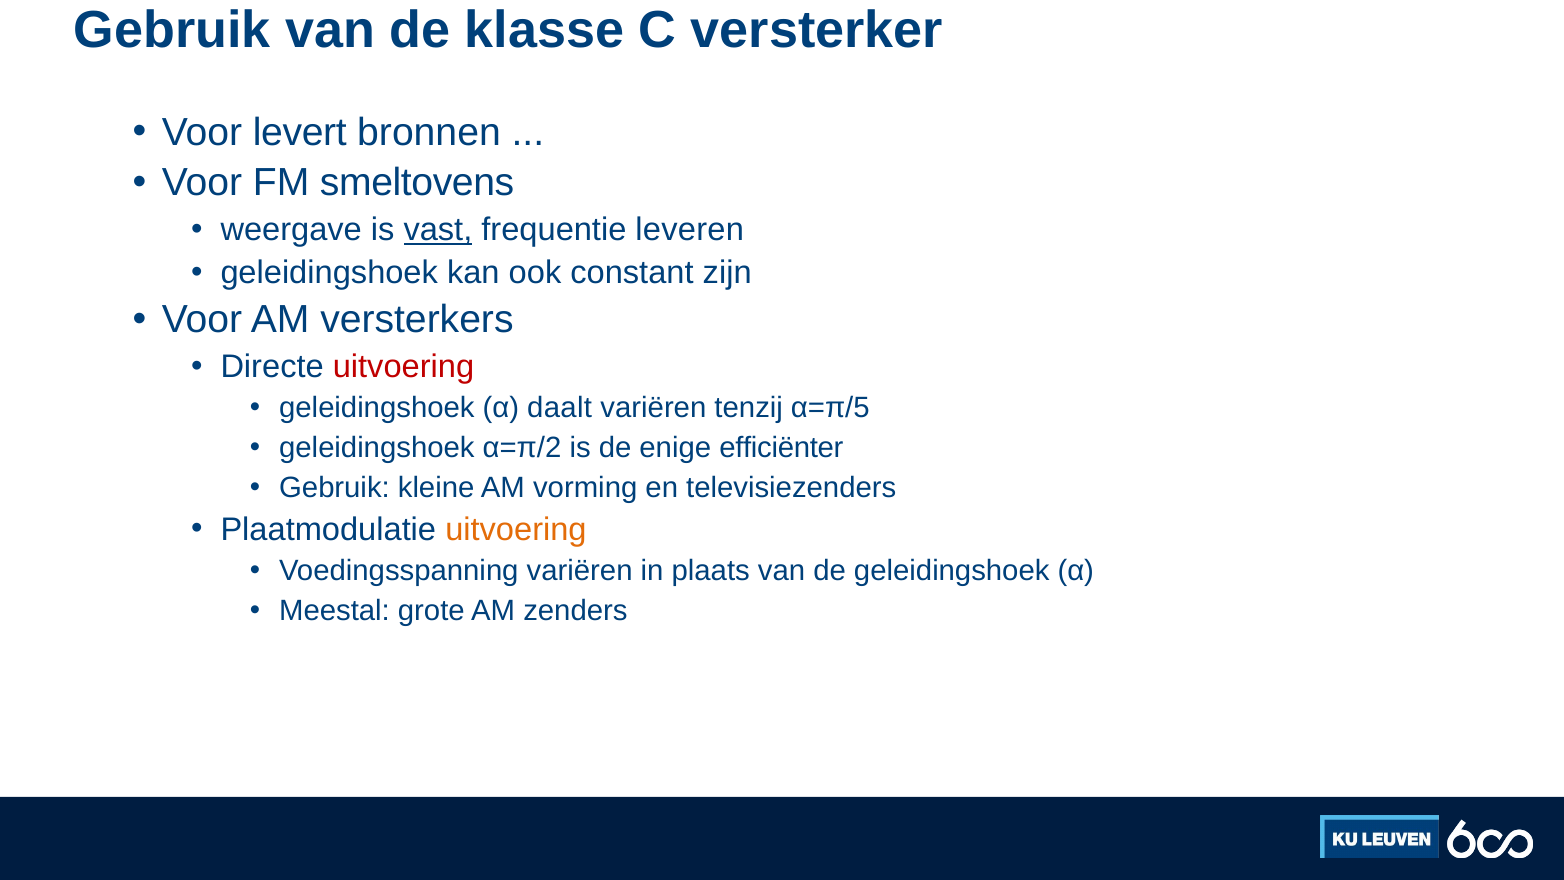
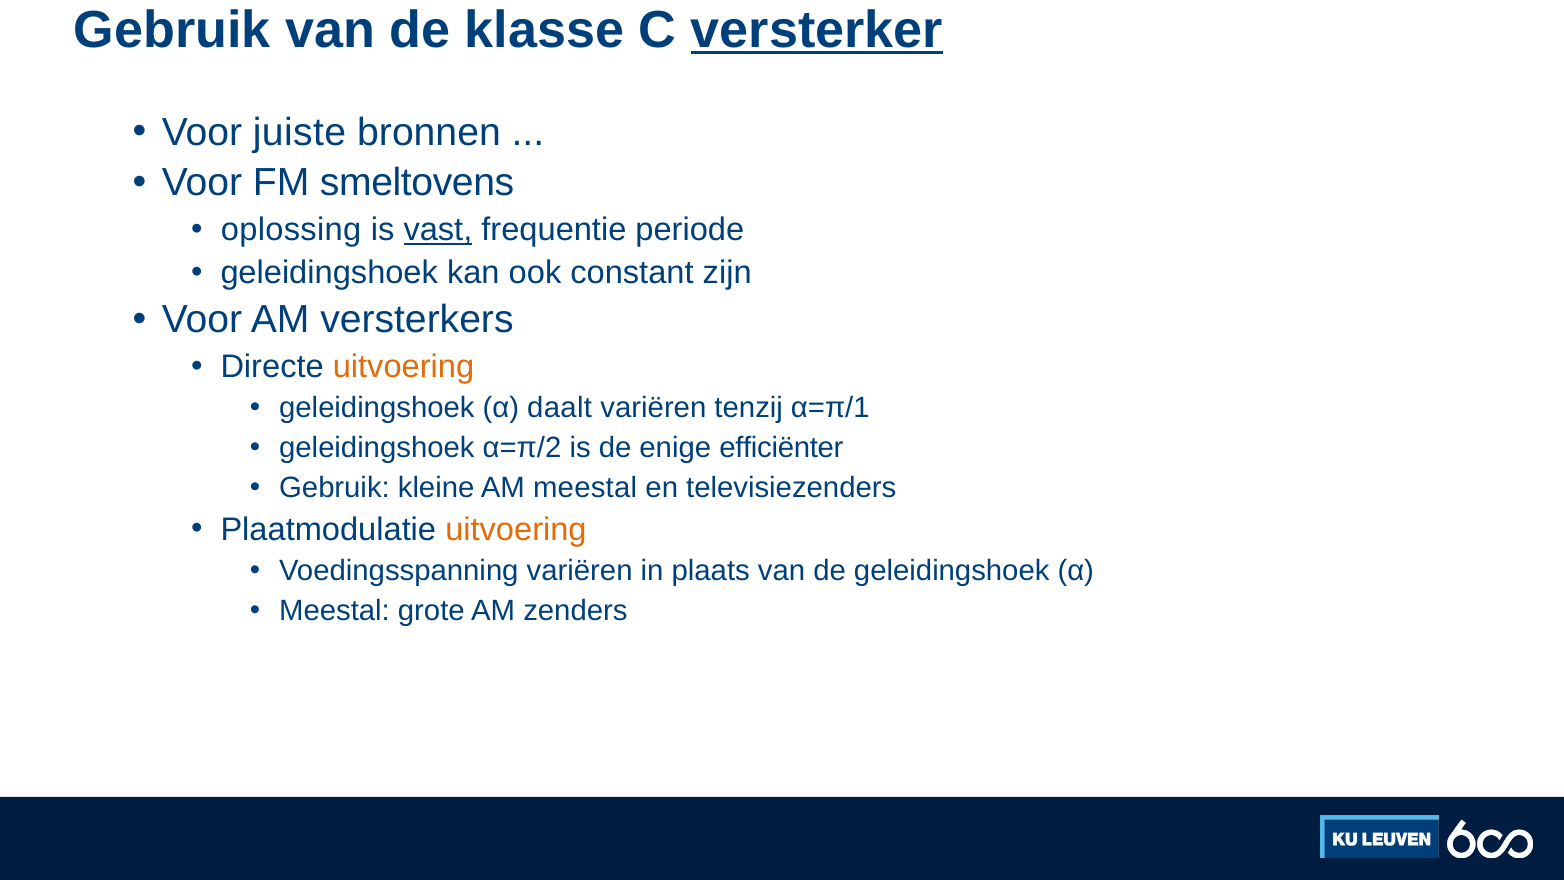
versterker underline: none -> present
levert: levert -> juiste
weergave: weergave -> oplossing
leveren: leveren -> periode
uitvoering at (404, 366) colour: red -> orange
α=π/5: α=π/5 -> α=π/1
AM vorming: vorming -> meestal
